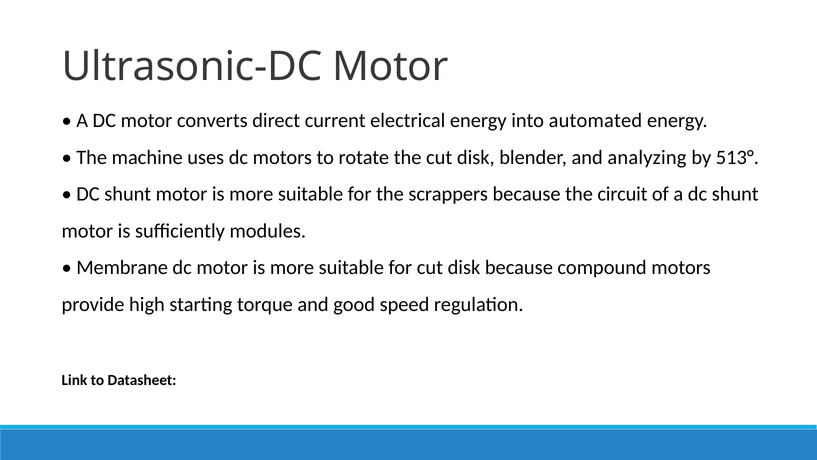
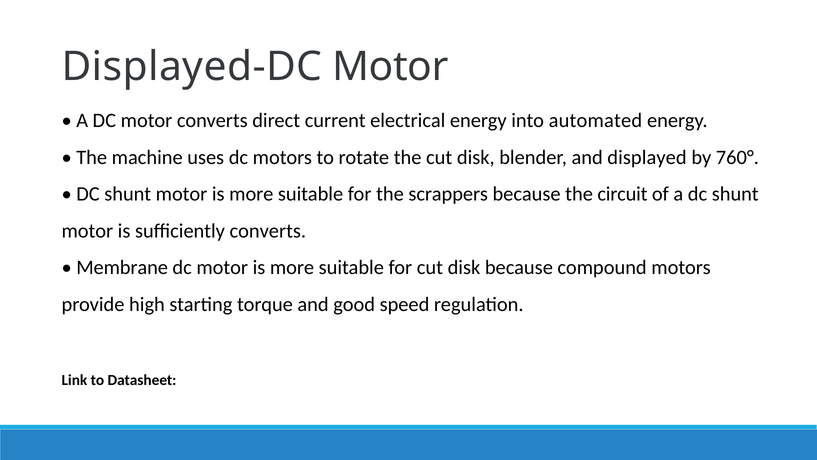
Ultrasonic-DC: Ultrasonic-DC -> Displayed-DC
analyzing: analyzing -> displayed
513°: 513° -> 760°
sufficiently modules: modules -> converts
